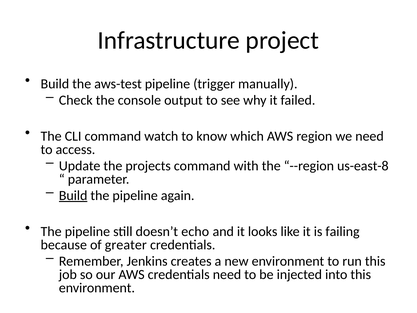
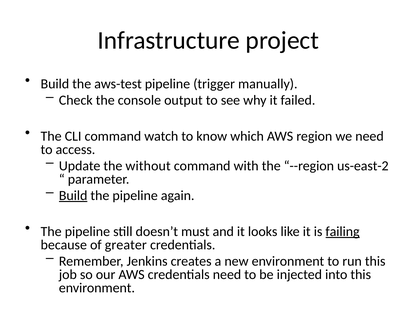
projects: projects -> without
us-east-8: us-east-8 -> us-east-2
echo: echo -> must
failing underline: none -> present
